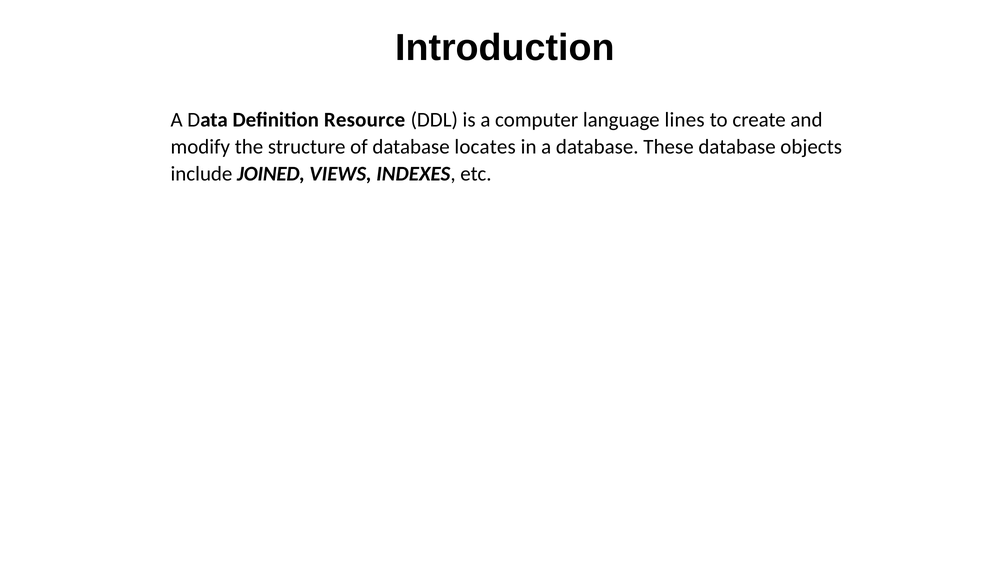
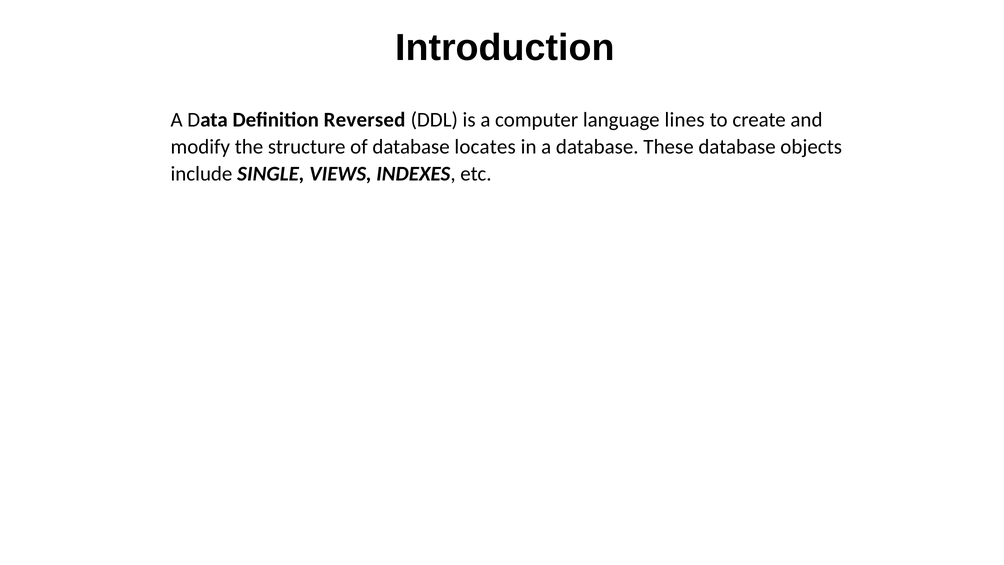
Resource: Resource -> Reversed
JOINED: JOINED -> SINGLE
